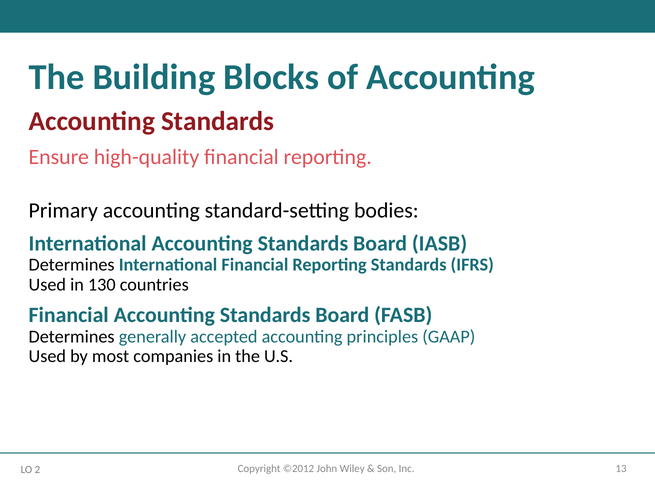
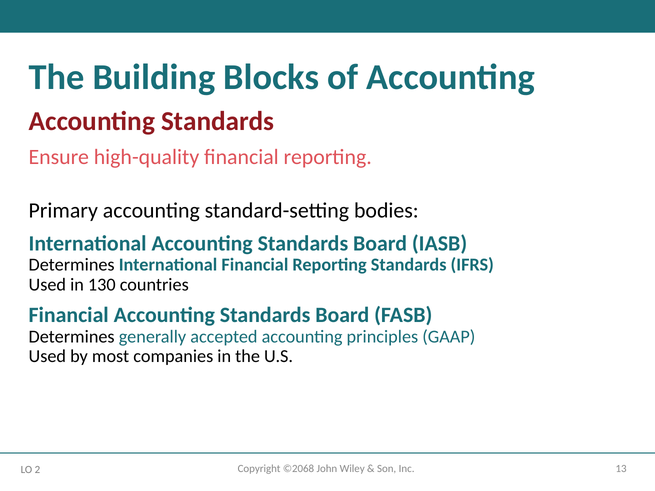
©2012: ©2012 -> ©2068
